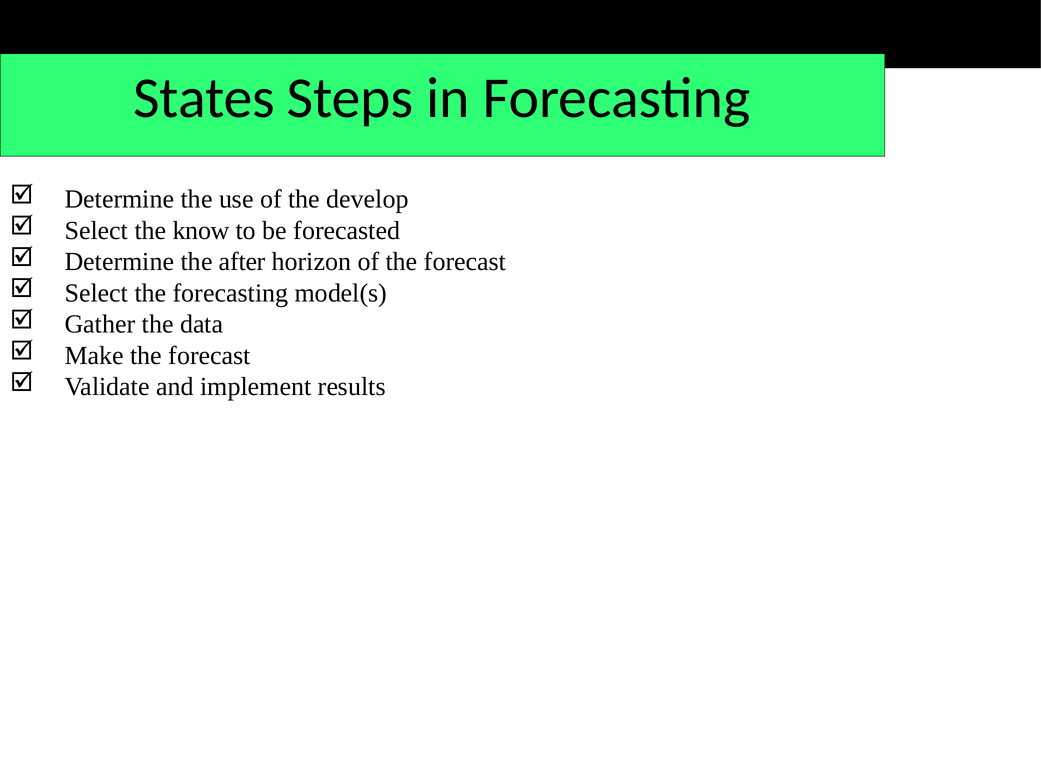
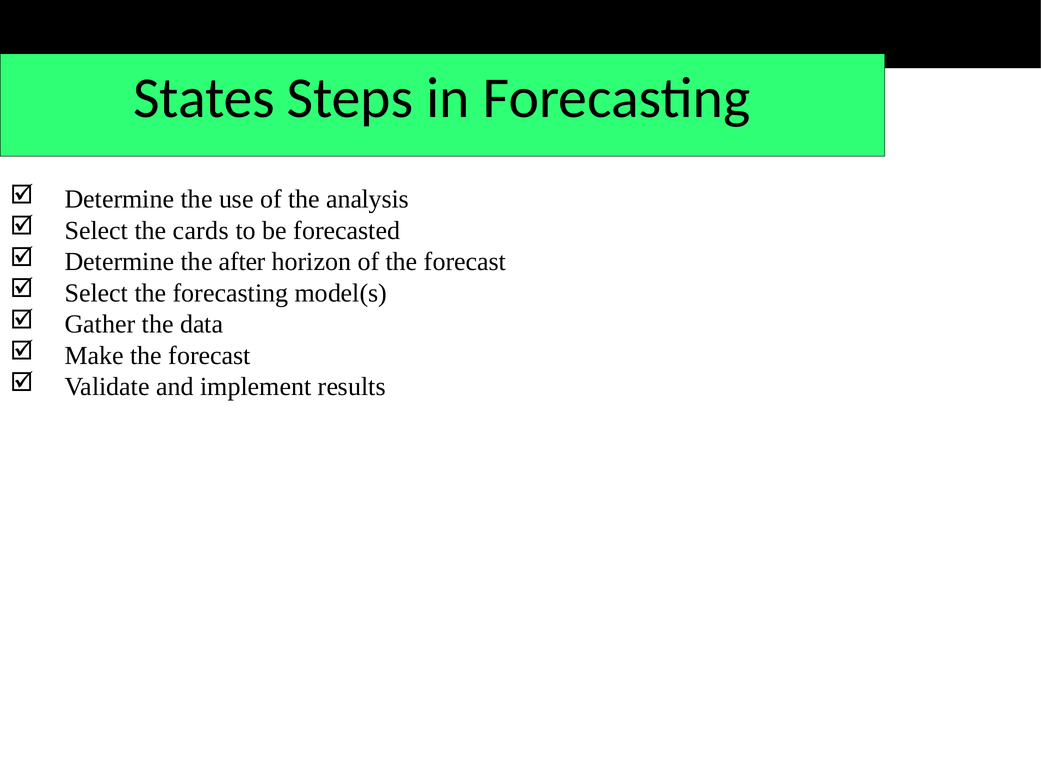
develop: develop -> analysis
know: know -> cards
